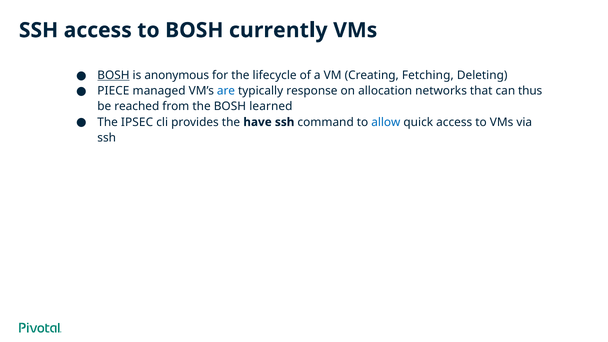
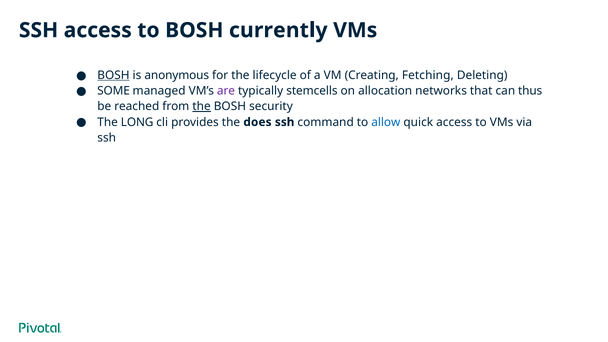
PIECE: PIECE -> SOME
are colour: blue -> purple
response: response -> stemcells
the at (202, 106) underline: none -> present
learned: learned -> security
IPSEC: IPSEC -> LONG
have: have -> does
